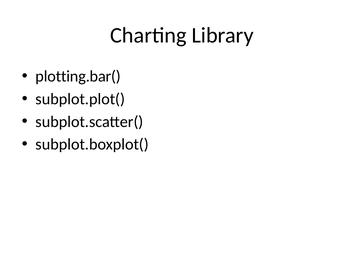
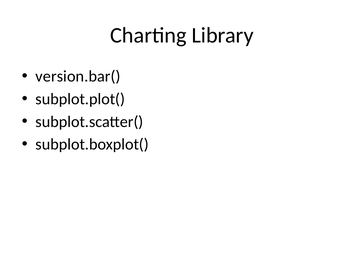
plotting.bar(: plotting.bar( -> version.bar(
